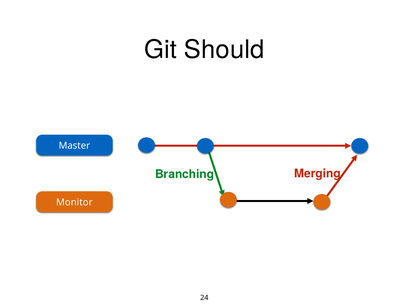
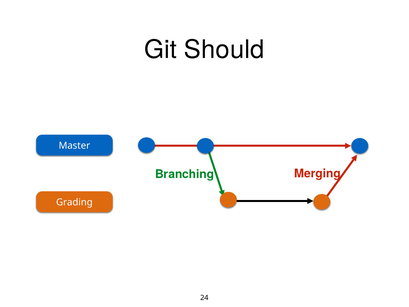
Monitor: Monitor -> Grading
